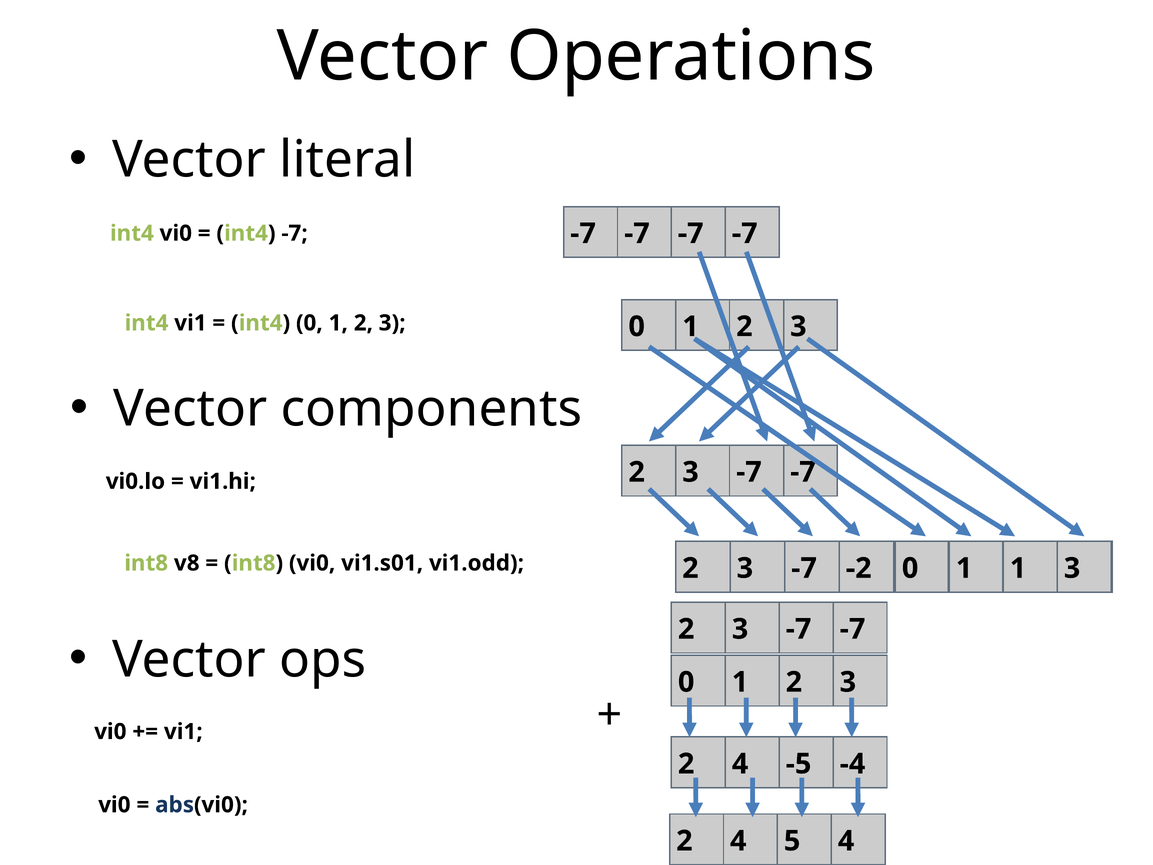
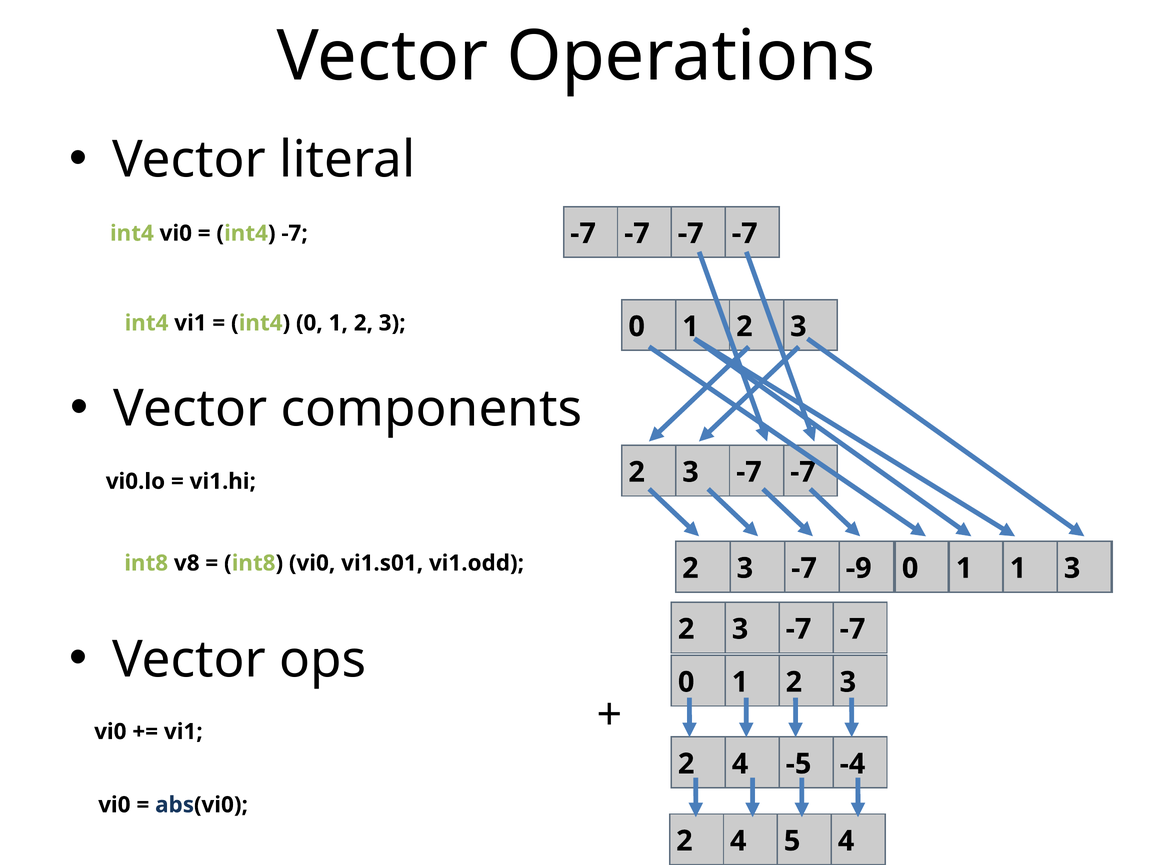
-2: -2 -> -9
